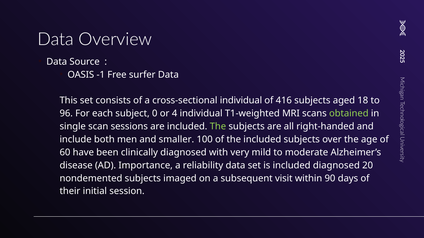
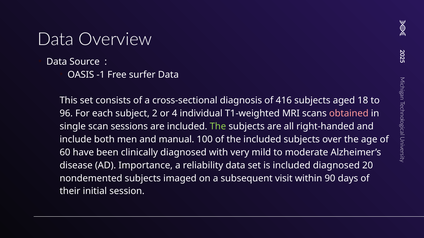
cross-sectional individual: individual -> diagnosis
subject 0: 0 -> 2
obtained colour: light green -> pink
smaller: smaller -> manual
